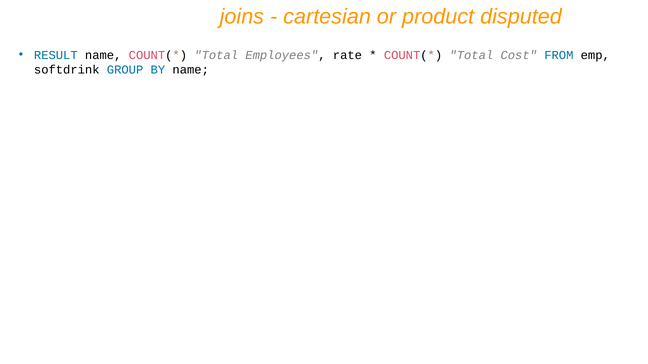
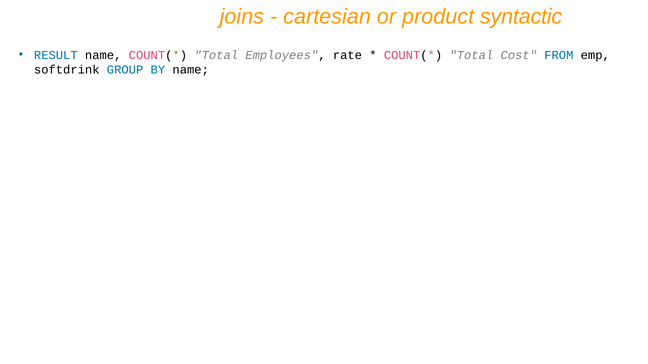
disputed: disputed -> syntactic
